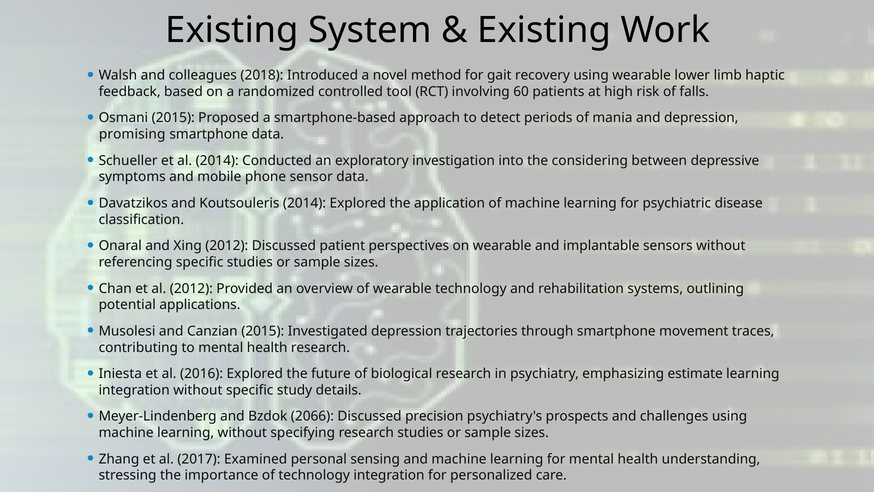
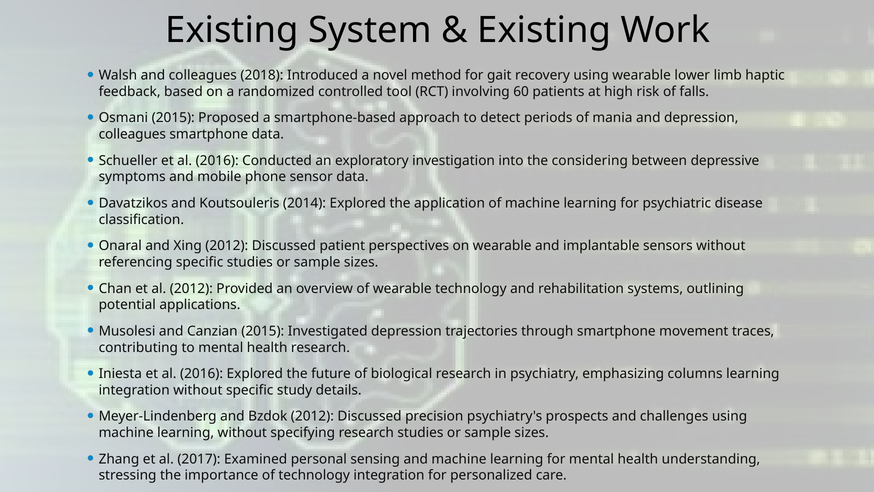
promising at (132, 134): promising -> colleagues
Schueller et al 2014: 2014 -> 2016
estimate: estimate -> columns
Bzdok 2066: 2066 -> 2012
